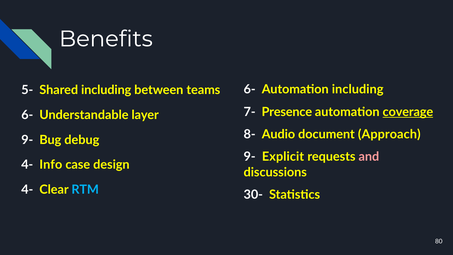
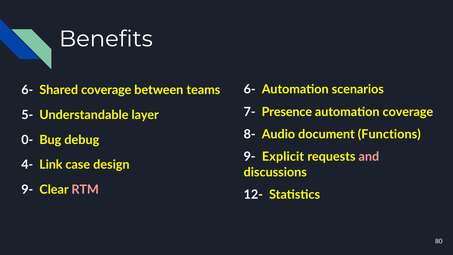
Automation including: including -> scenarios
5- at (27, 90): 5- -> 6-
Shared including: including -> coverage
coverage at (408, 112) underline: present -> none
6- at (27, 115): 6- -> 5-
Approach: Approach -> Functions
9- at (27, 140): 9- -> 0-
Info: Info -> Link
4- at (27, 190): 4- -> 9-
RTM colour: light blue -> pink
30-: 30- -> 12-
